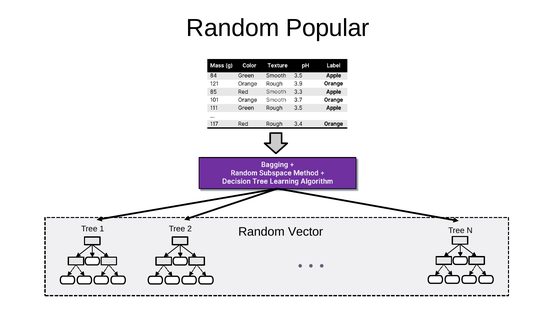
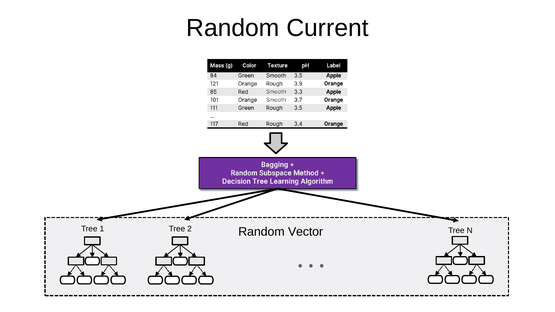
Popular: Popular -> Current
